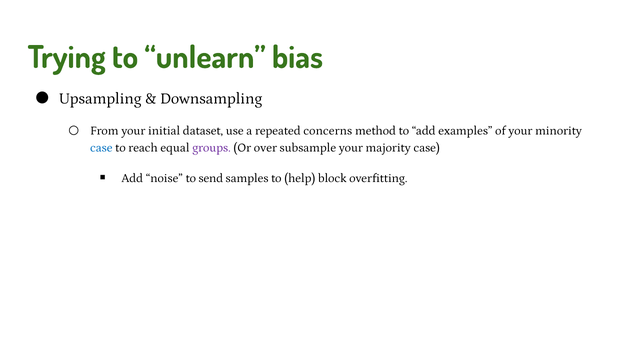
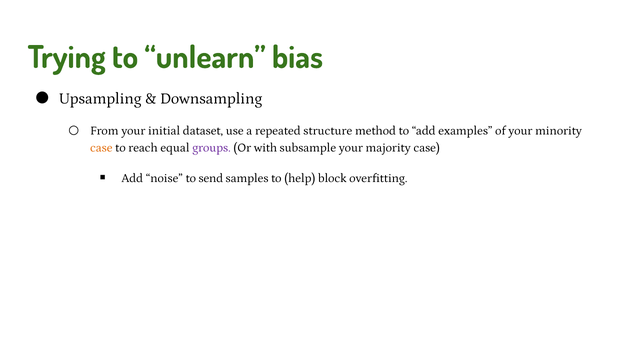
concerns: concerns -> structure
case at (101, 148) colour: blue -> orange
over: over -> with
